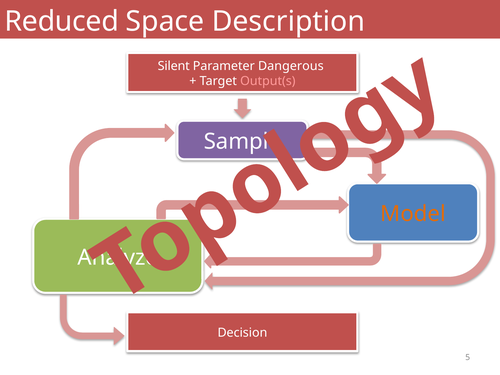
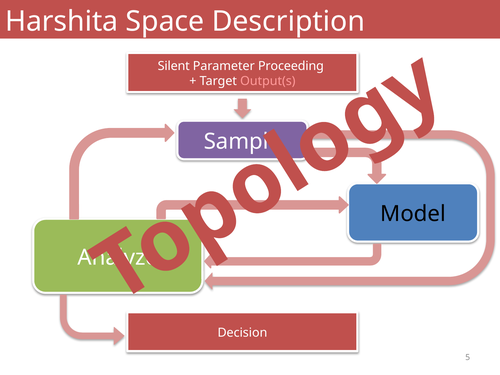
Reduced: Reduced -> Harshita
Dangerous: Dangerous -> Proceeding
Model colour: orange -> black
